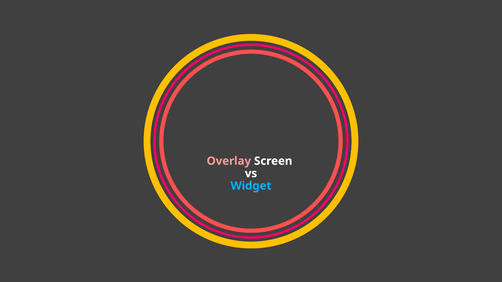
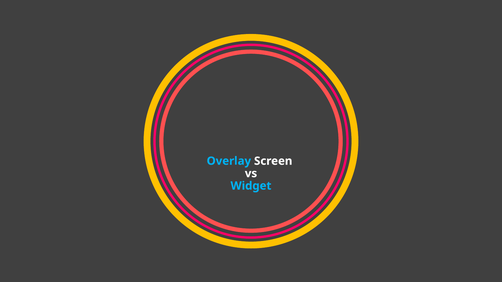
Overlay colour: pink -> light blue
